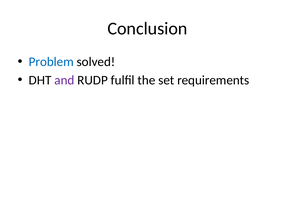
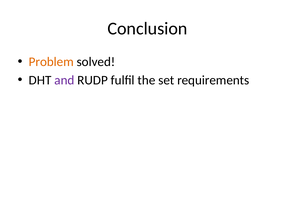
Problem colour: blue -> orange
